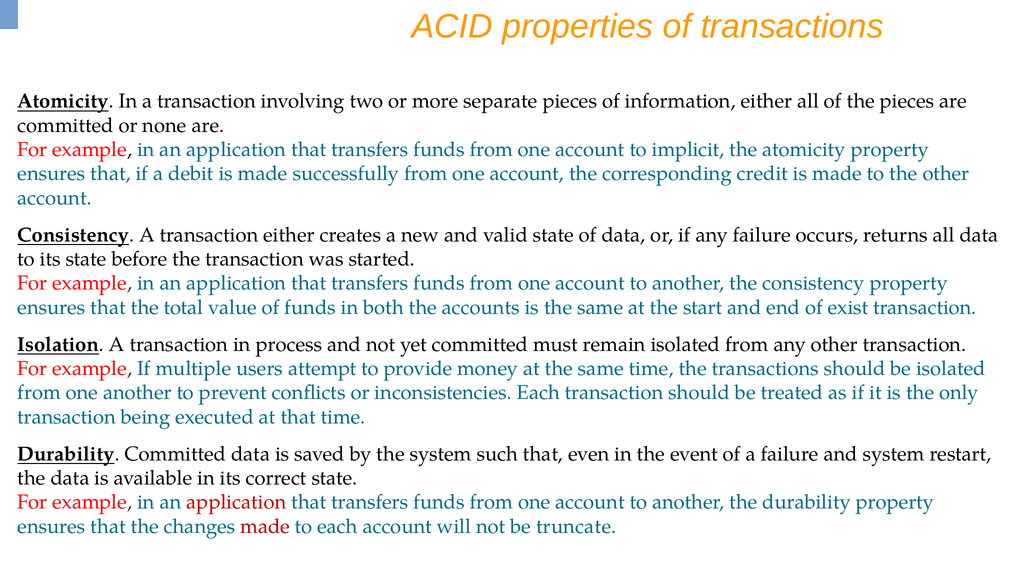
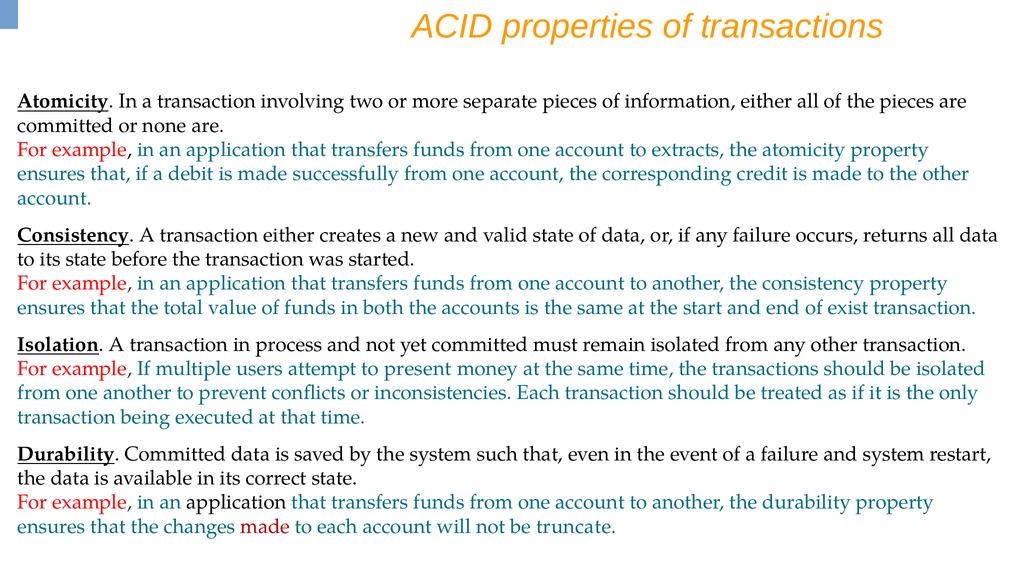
implicit: implicit -> extracts
provide: provide -> present
application at (236, 502) colour: red -> black
